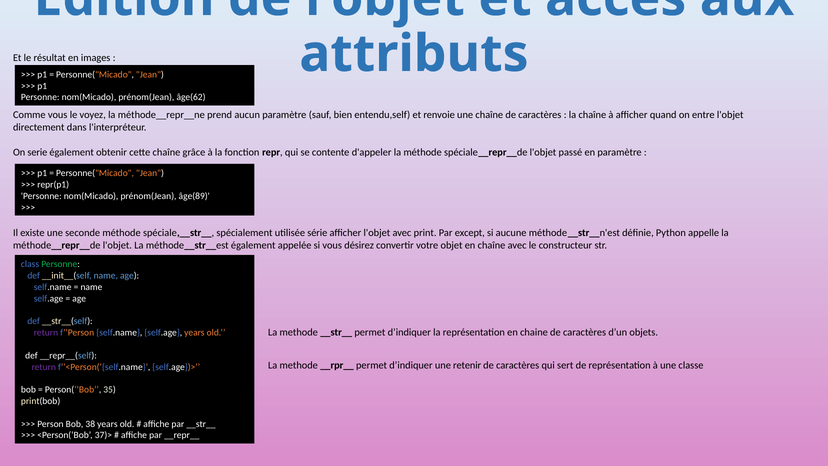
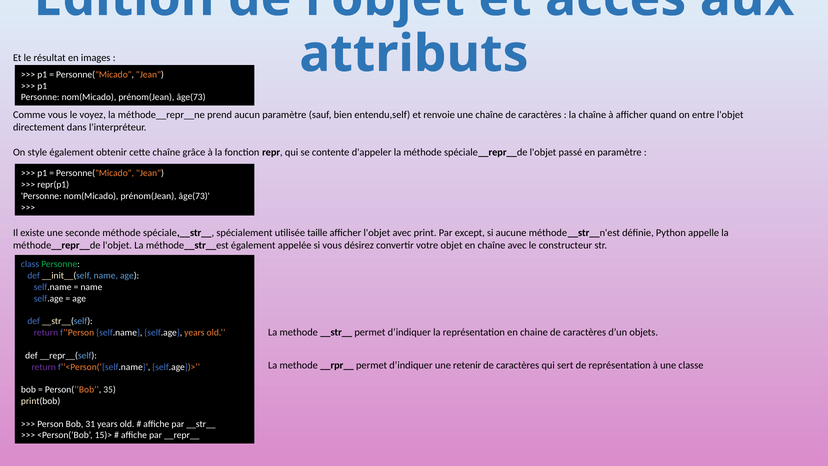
âge(62 at (191, 97): âge(62 -> âge(73
serie: serie -> style
âge(89 at (194, 196): âge(89 -> âge(73
série: série -> taille
38: 38 -> 31
37)>: 37)> -> 15)>
